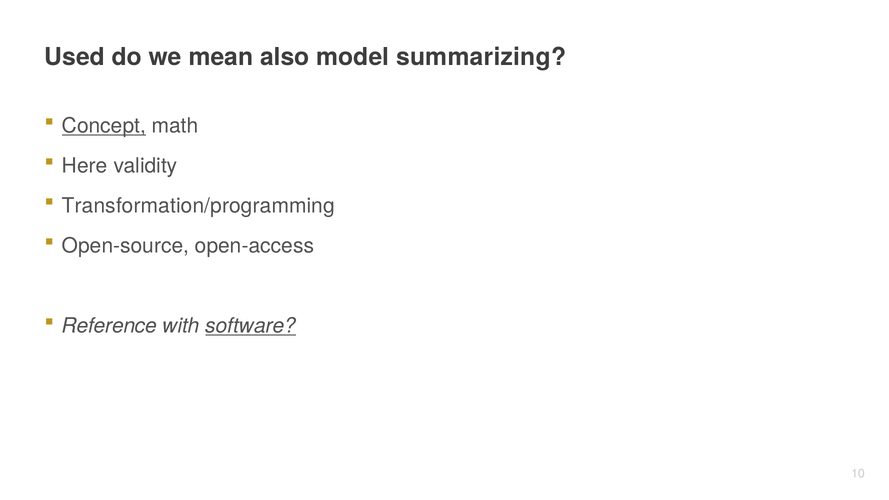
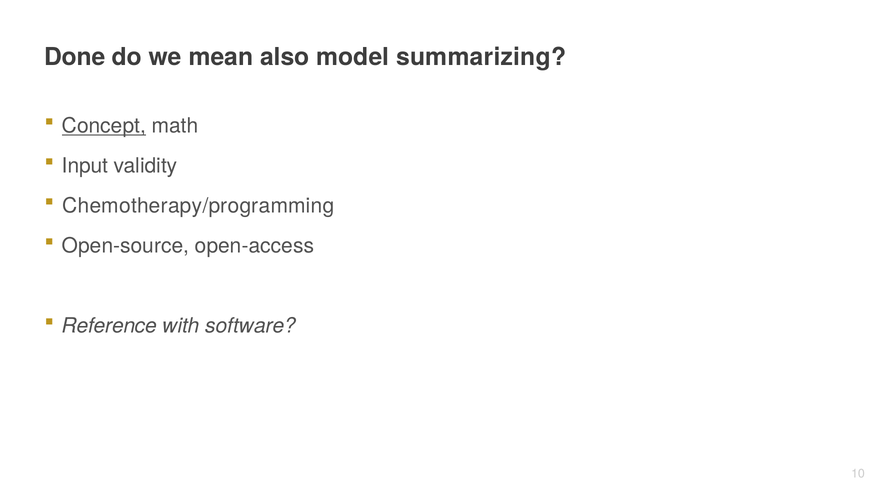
Used: Used -> Done
Here: Here -> Input
Transformation/programming: Transformation/programming -> Chemotherapy/programming
software underline: present -> none
